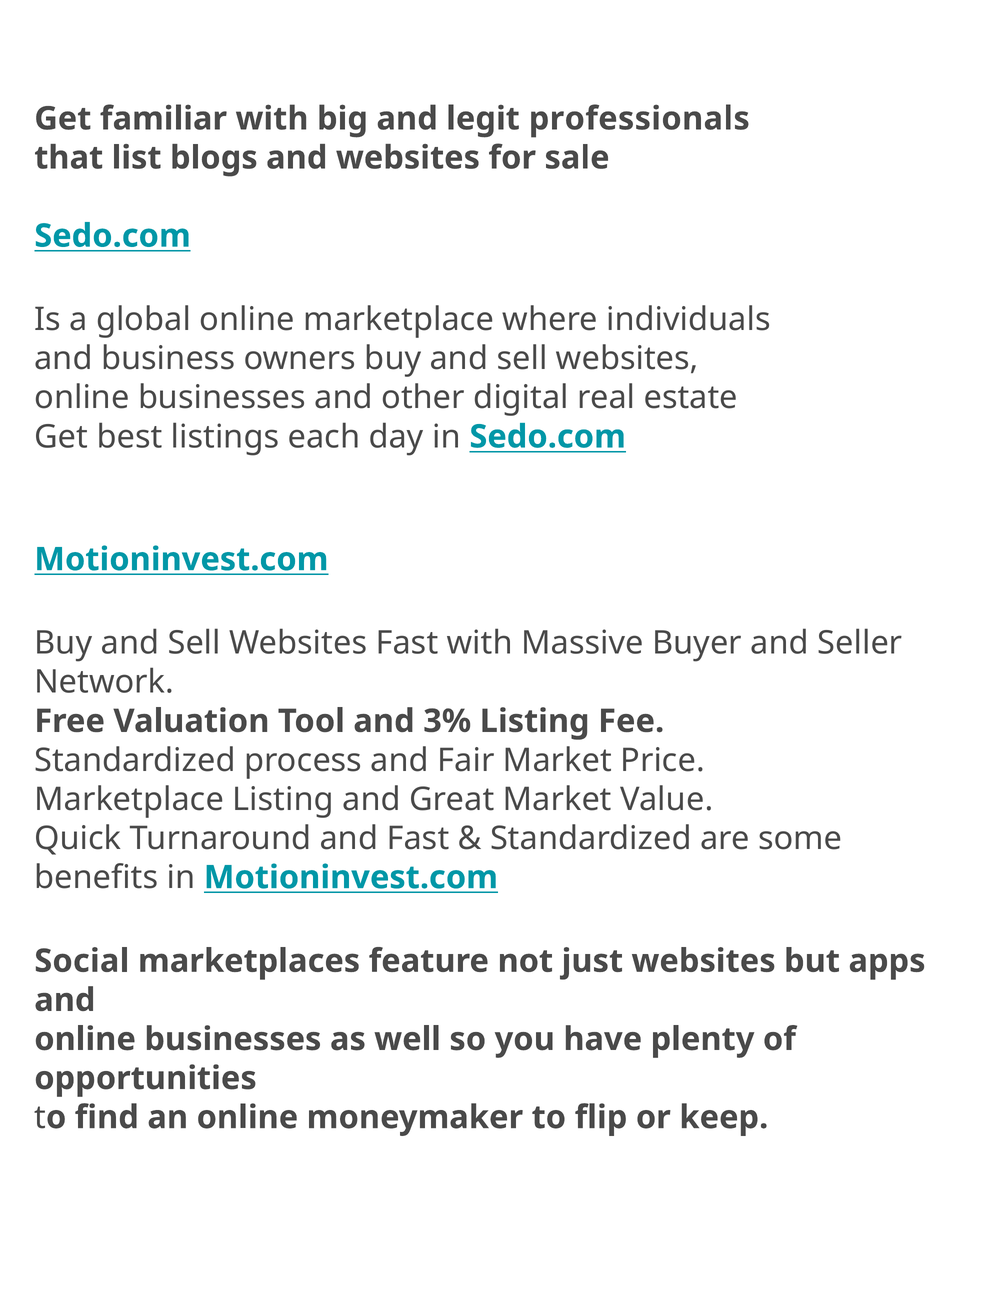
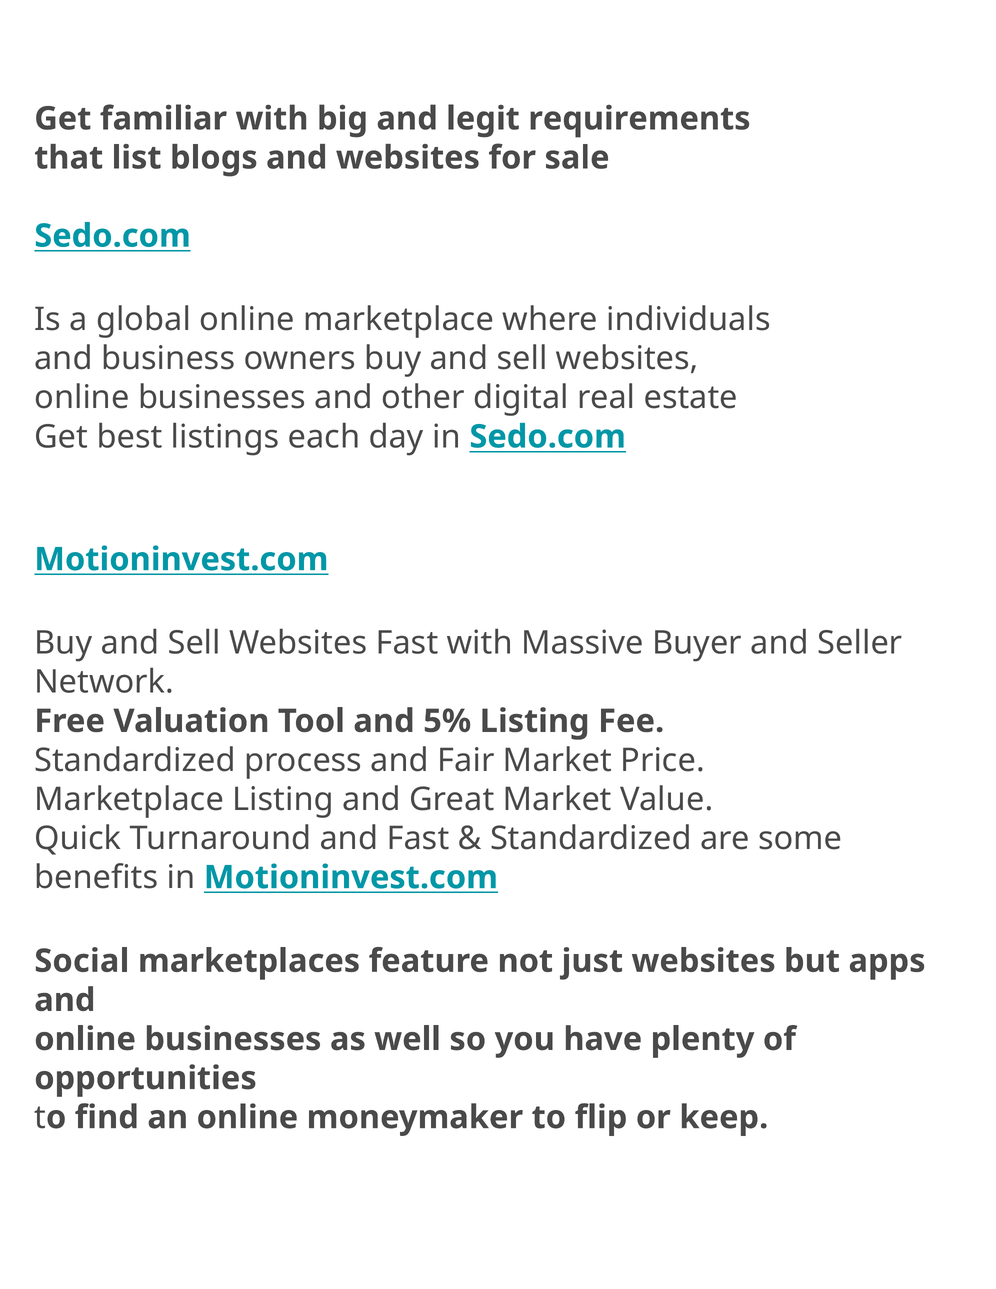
professionals: professionals -> requirements
3%: 3% -> 5%
